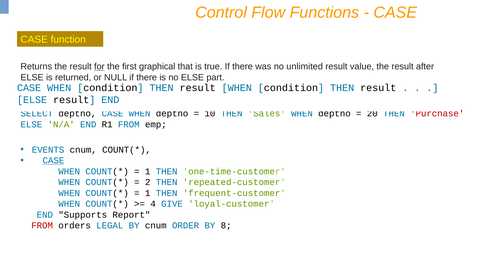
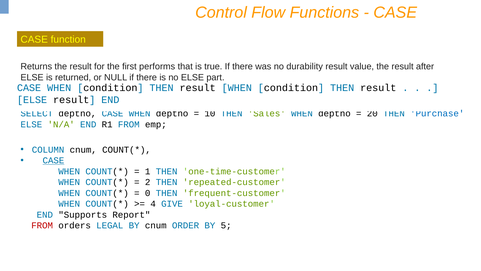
for underline: present -> none
graphical: graphical -> performs
unlimited: unlimited -> durability
Purchase colour: red -> blue
EVENTS: EVENTS -> COLUMN
1 at (148, 193): 1 -> 0
8: 8 -> 5
